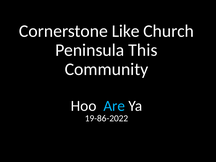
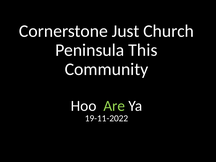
Like: Like -> Just
Are colour: light blue -> light green
19-86-2022: 19-86-2022 -> 19-11-2022
